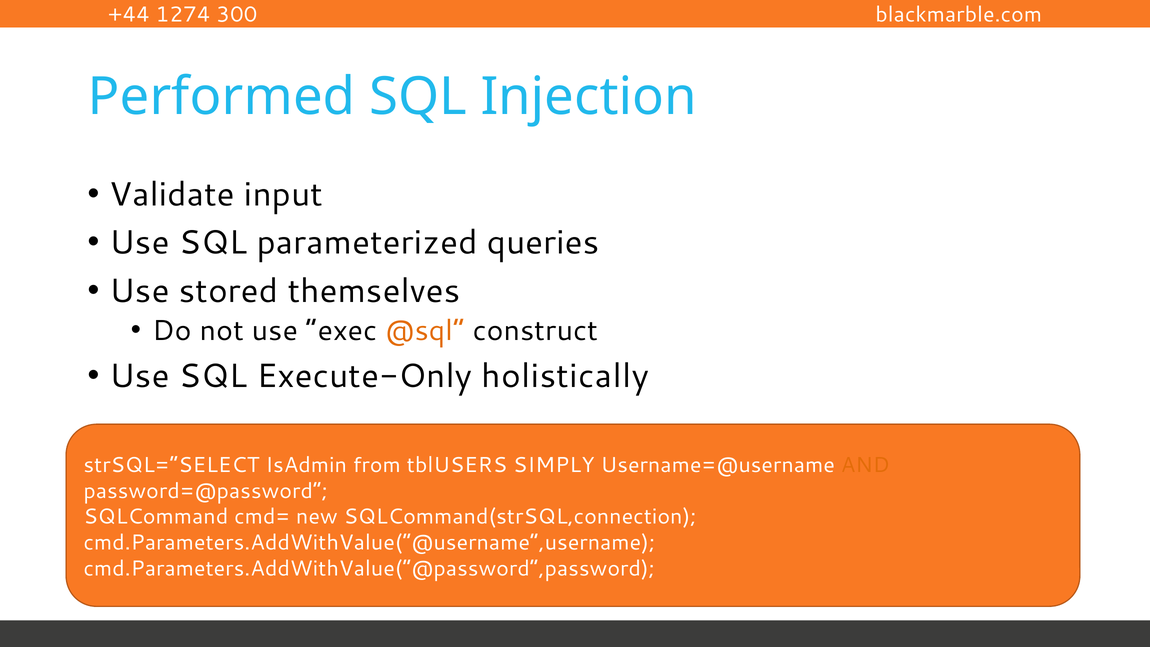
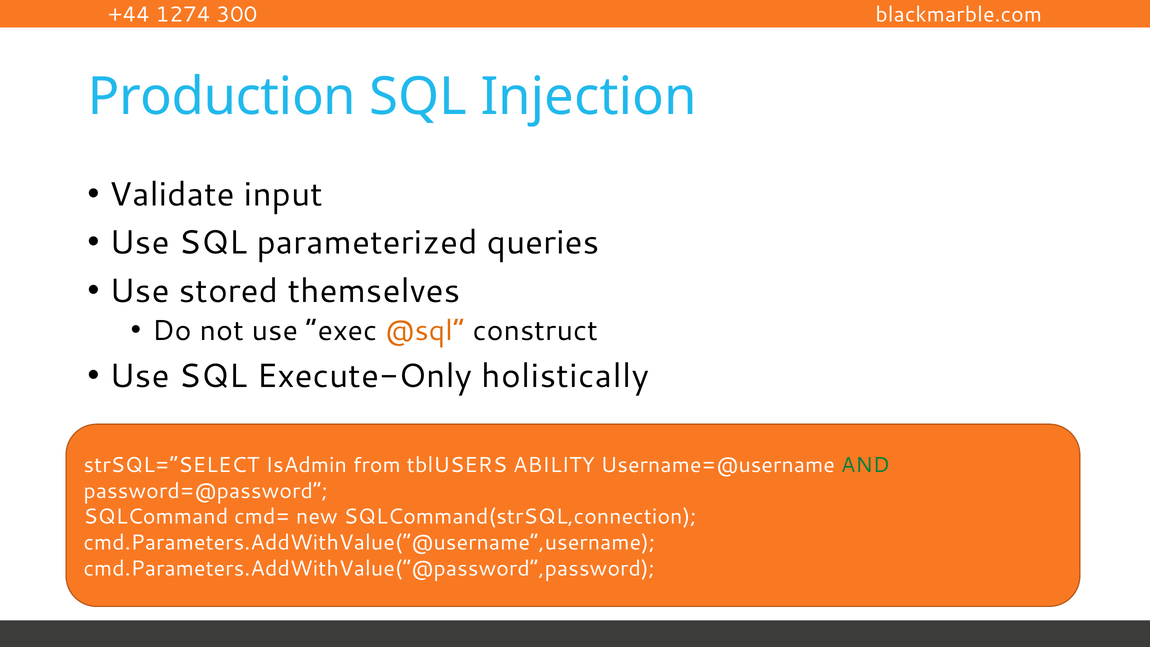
Performed: Performed -> Production
SIMPLY: SIMPLY -> ABILITY
AND colour: orange -> green
